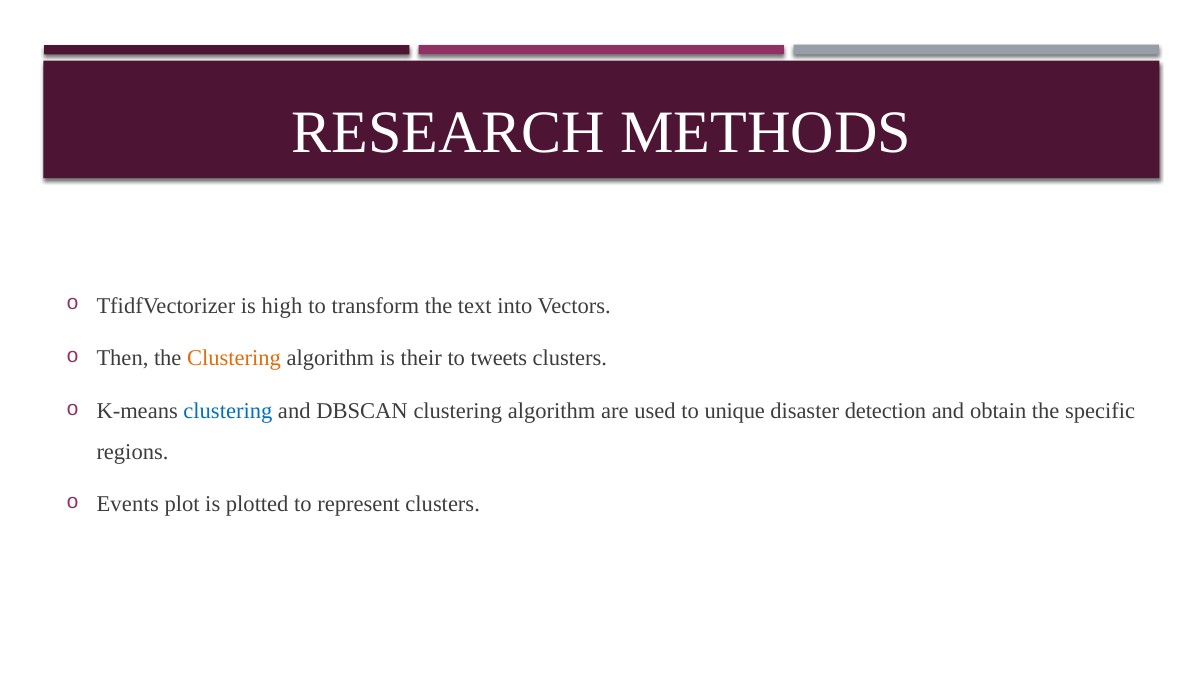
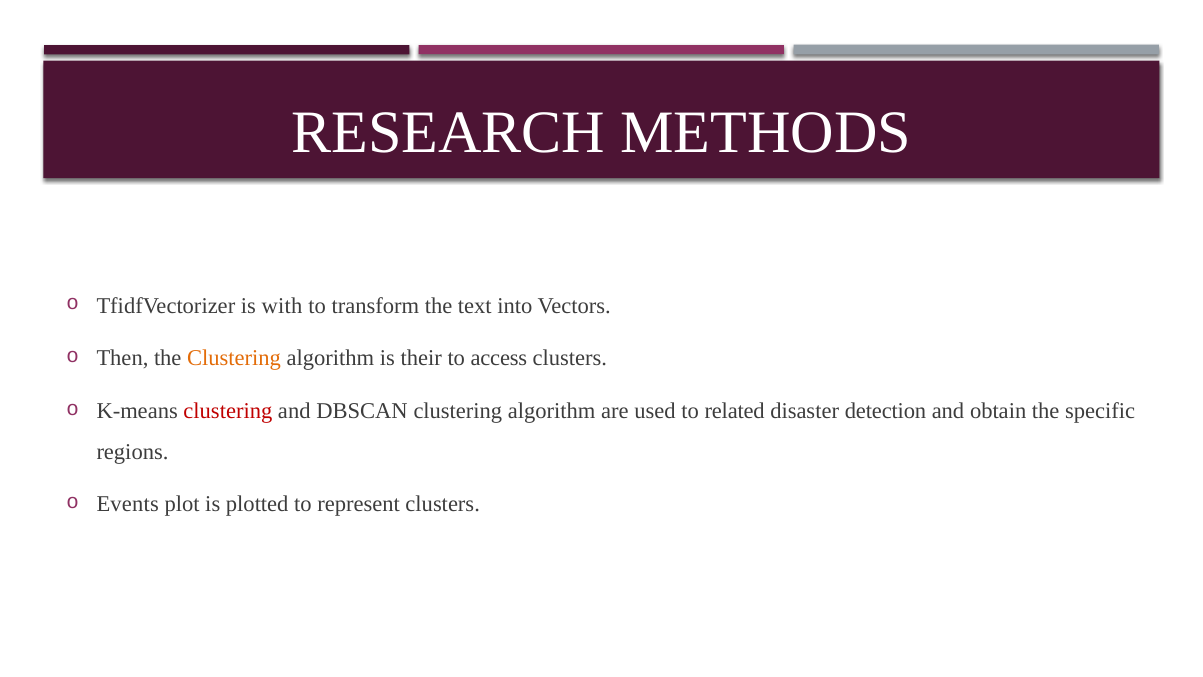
high: high -> with
tweets: tweets -> access
clustering at (228, 411) colour: blue -> red
unique: unique -> related
